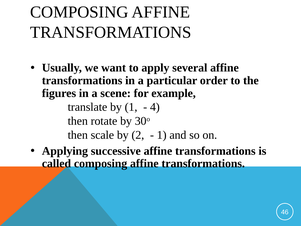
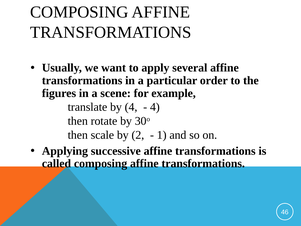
by 1: 1 -> 4
